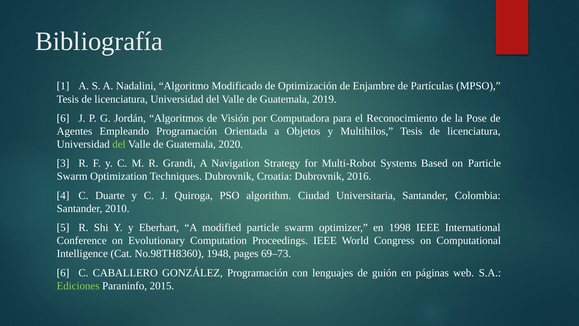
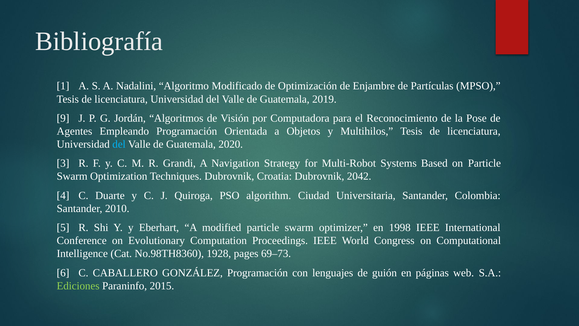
6 at (63, 118): 6 -> 9
del at (119, 144) colour: light green -> light blue
2016: 2016 -> 2042
1948: 1948 -> 1928
